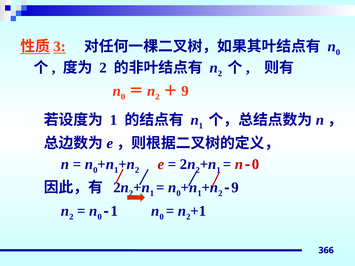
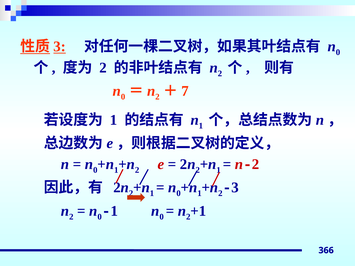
9 at (185, 91): 9 -> 7
0 at (256, 164): 0 -> 2
9 at (235, 188): 9 -> 3
